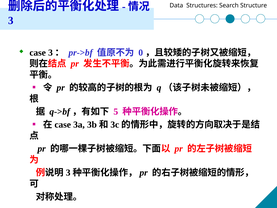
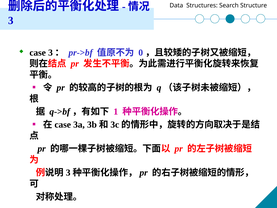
5: 5 -> 1
